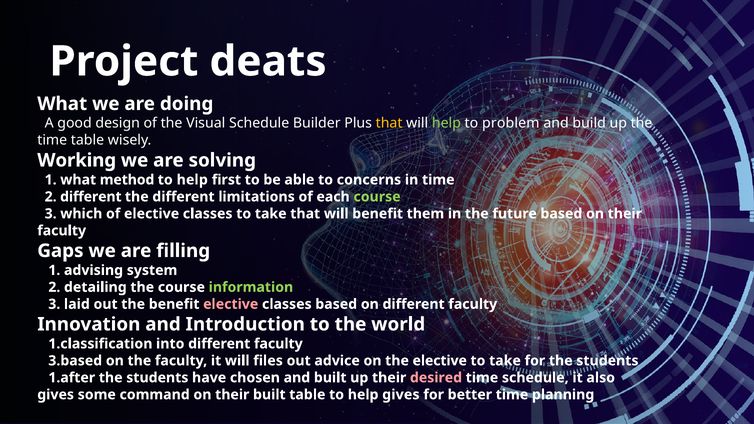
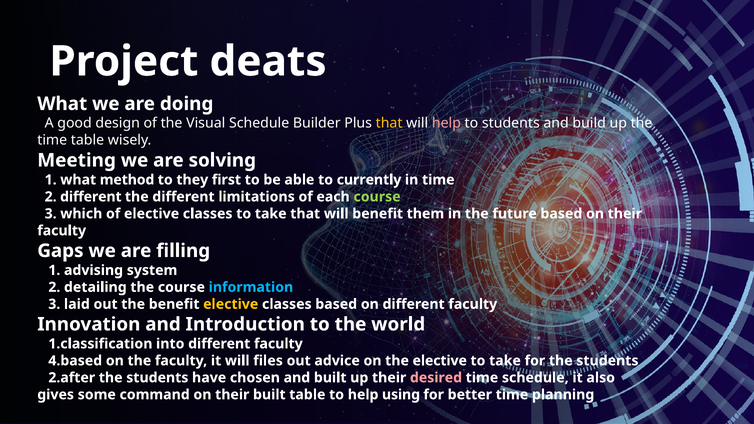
help at (446, 123) colour: light green -> pink
to problem: problem -> students
Working: Working -> Meeting
help at (192, 180): help -> they
concerns: concerns -> currently
information colour: light green -> light blue
elective at (231, 304) colour: pink -> yellow
3.based: 3.based -> 4.based
1.after: 1.after -> 2.after
help gives: gives -> using
